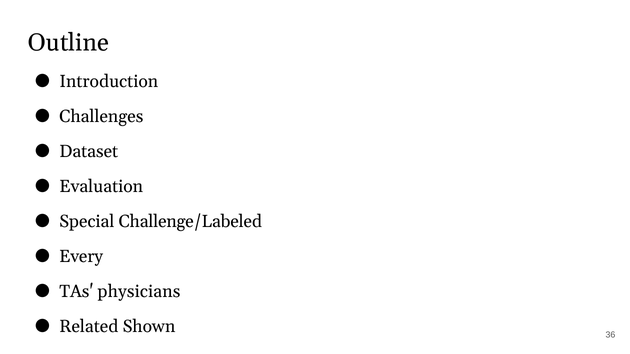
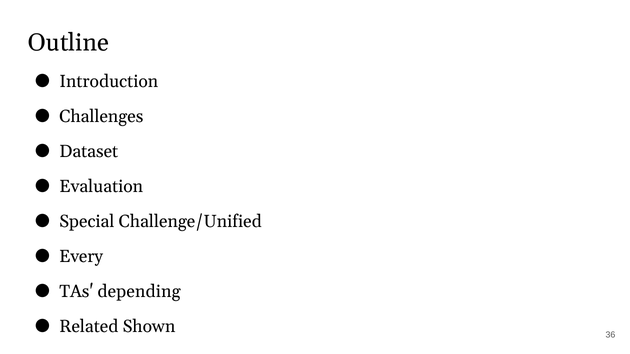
Challenge/Labeled: Challenge/Labeled -> Challenge/Unified
physicians: physicians -> depending
